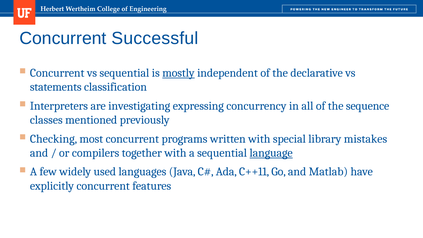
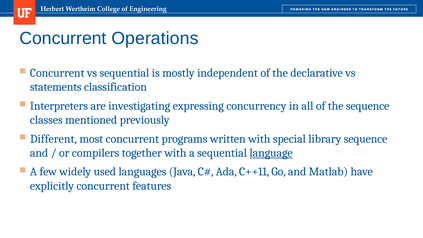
Successful: Successful -> Operations
mostly underline: present -> none
Checking: Checking -> Different
library mistakes: mistakes -> sequence
